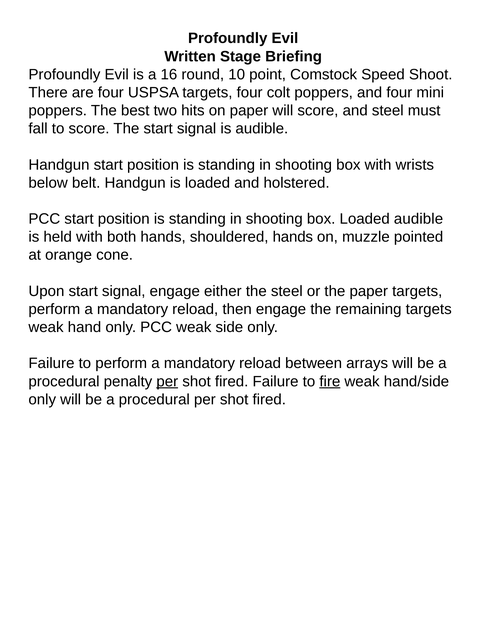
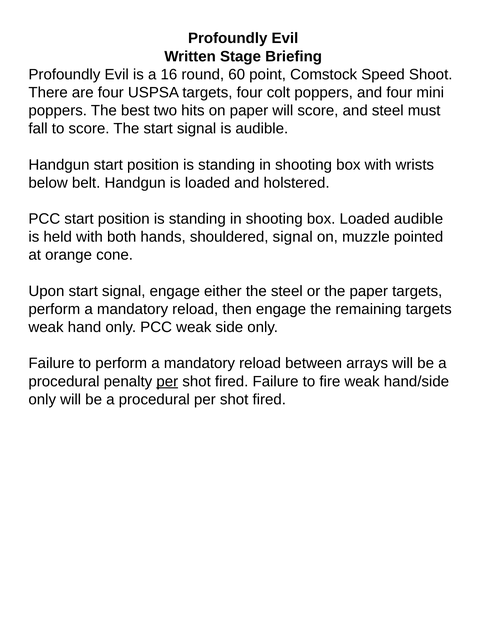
10: 10 -> 60
shouldered hands: hands -> signal
fire underline: present -> none
